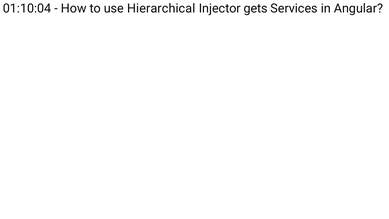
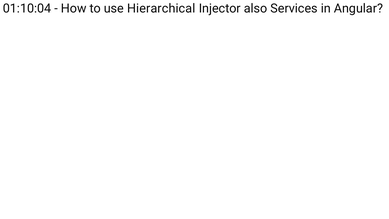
gets: gets -> also
